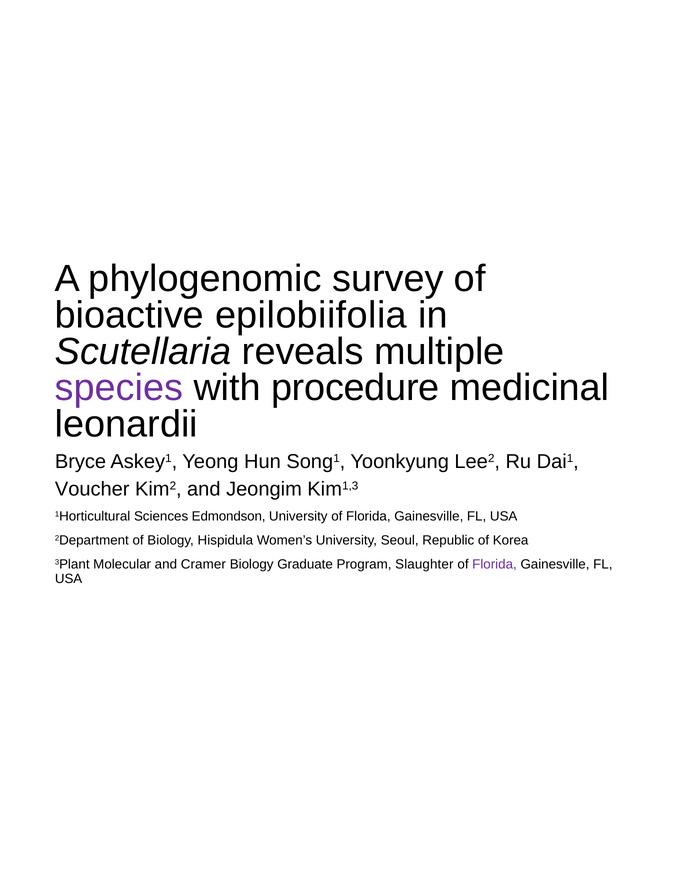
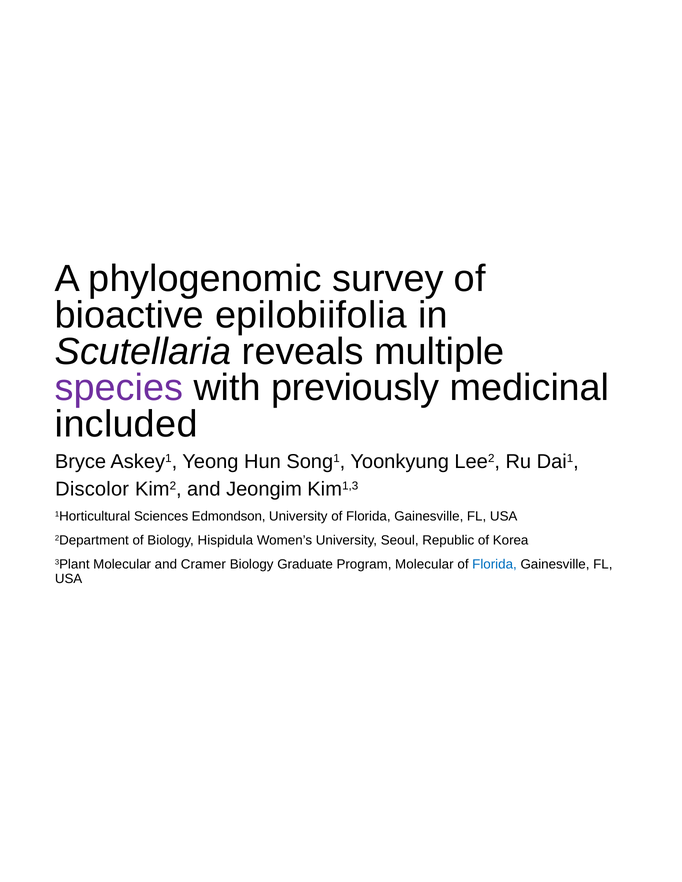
procedure: procedure -> previously
leonardii: leonardii -> included
Voucher: Voucher -> Discolor
Program Slaughter: Slaughter -> Molecular
Florida at (495, 565) colour: purple -> blue
